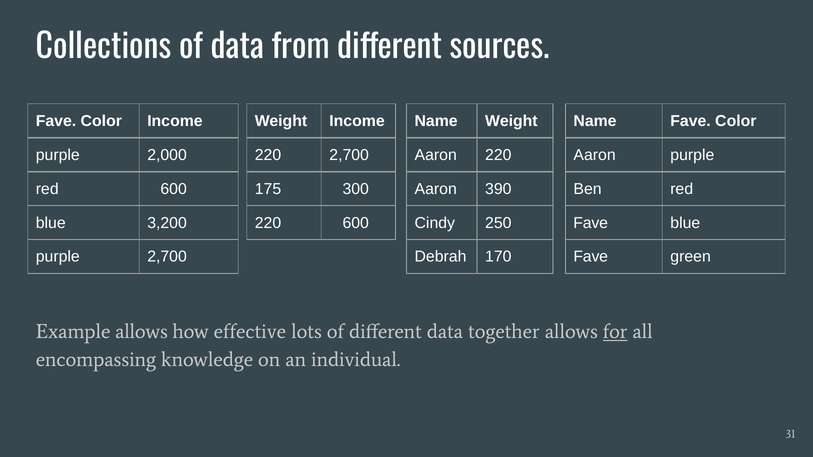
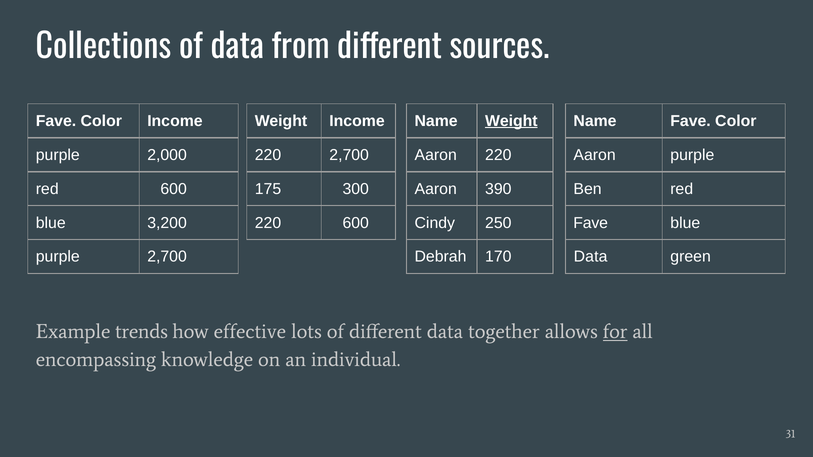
Weight at (511, 121) underline: none -> present
Fave at (591, 257): Fave -> Data
Example allows: allows -> trends
